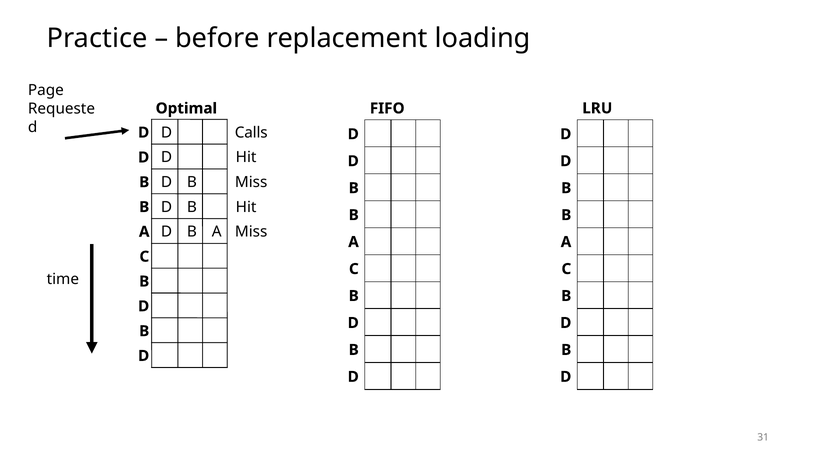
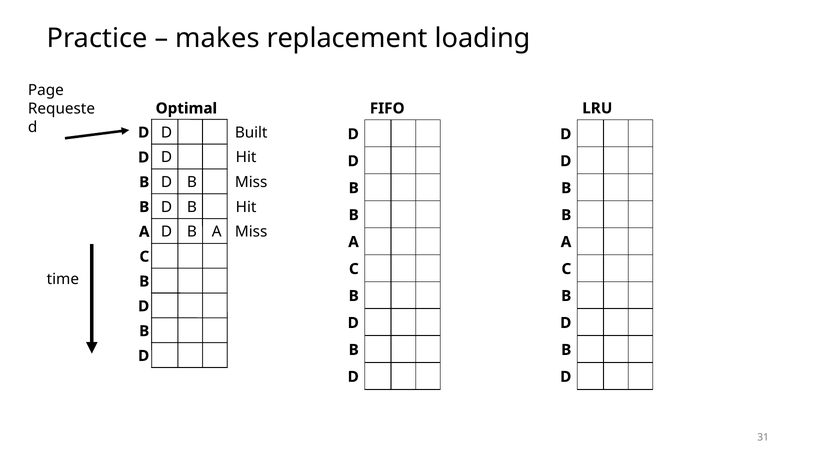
before: before -> makes
Calls: Calls -> Built
